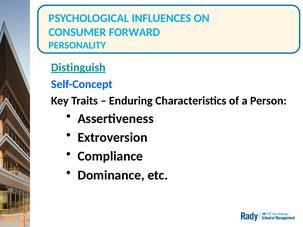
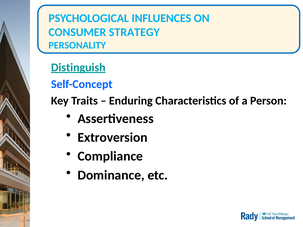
FORWARD: FORWARD -> STRATEGY
